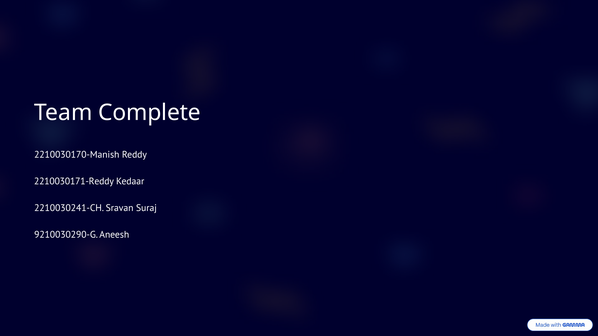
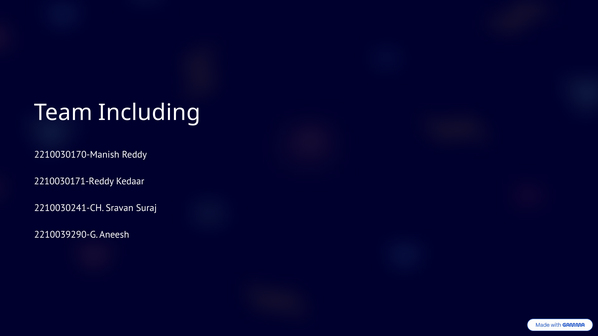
Complete: Complete -> Including
9210030290-G: 9210030290-G -> 2210039290-G
